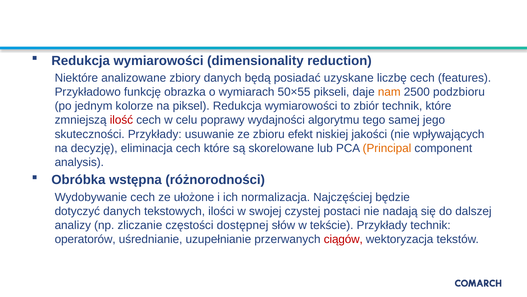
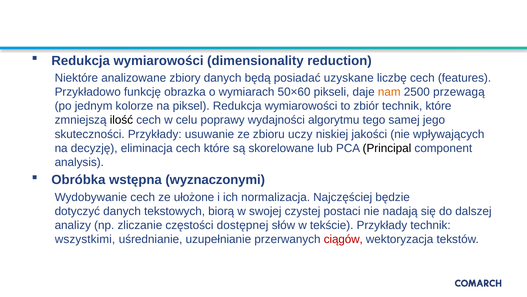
50×55: 50×55 -> 50×60
podzbioru: podzbioru -> przewagą
ilość colour: red -> black
efekt: efekt -> uczy
Principal colour: orange -> black
różnorodności: różnorodności -> wyznaczonymi
ilości: ilości -> biorą
operatorów: operatorów -> wszystkimi
